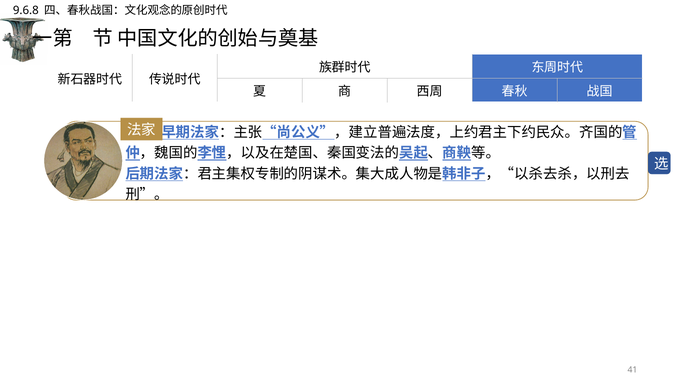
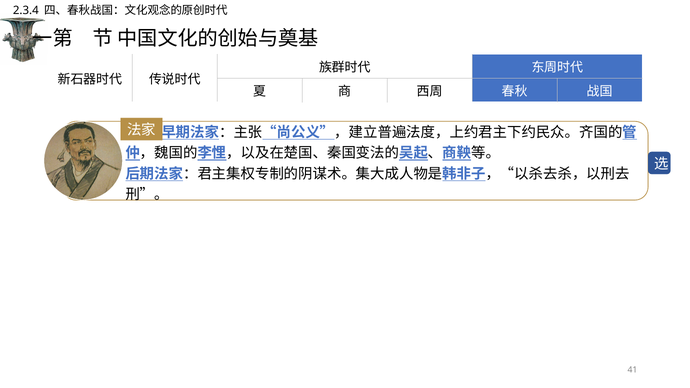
9.6.8: 9.6.8 -> 2.3.4
